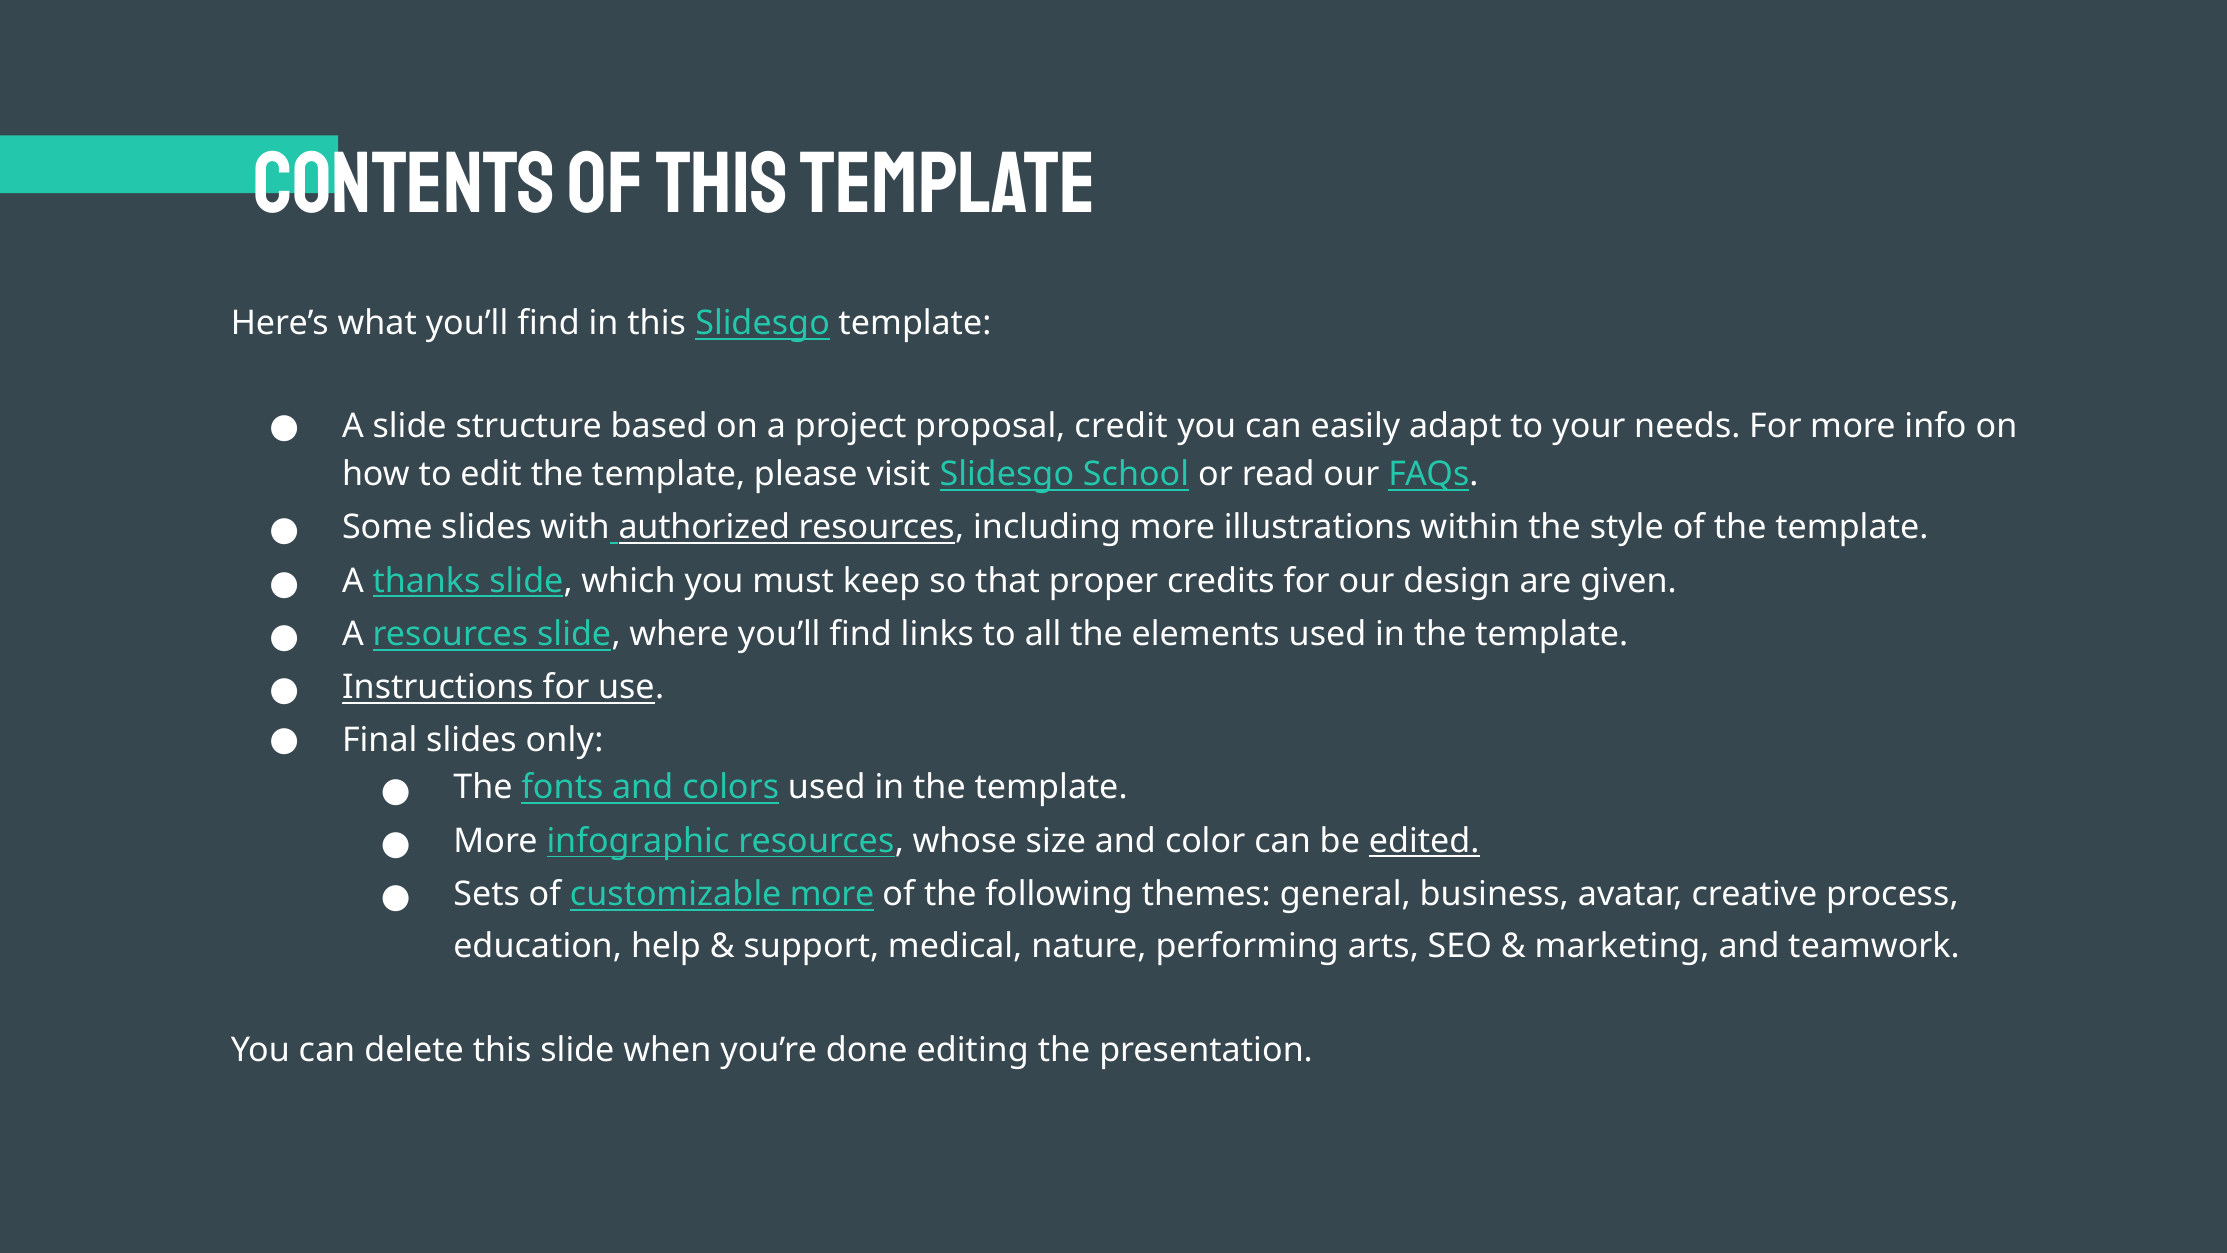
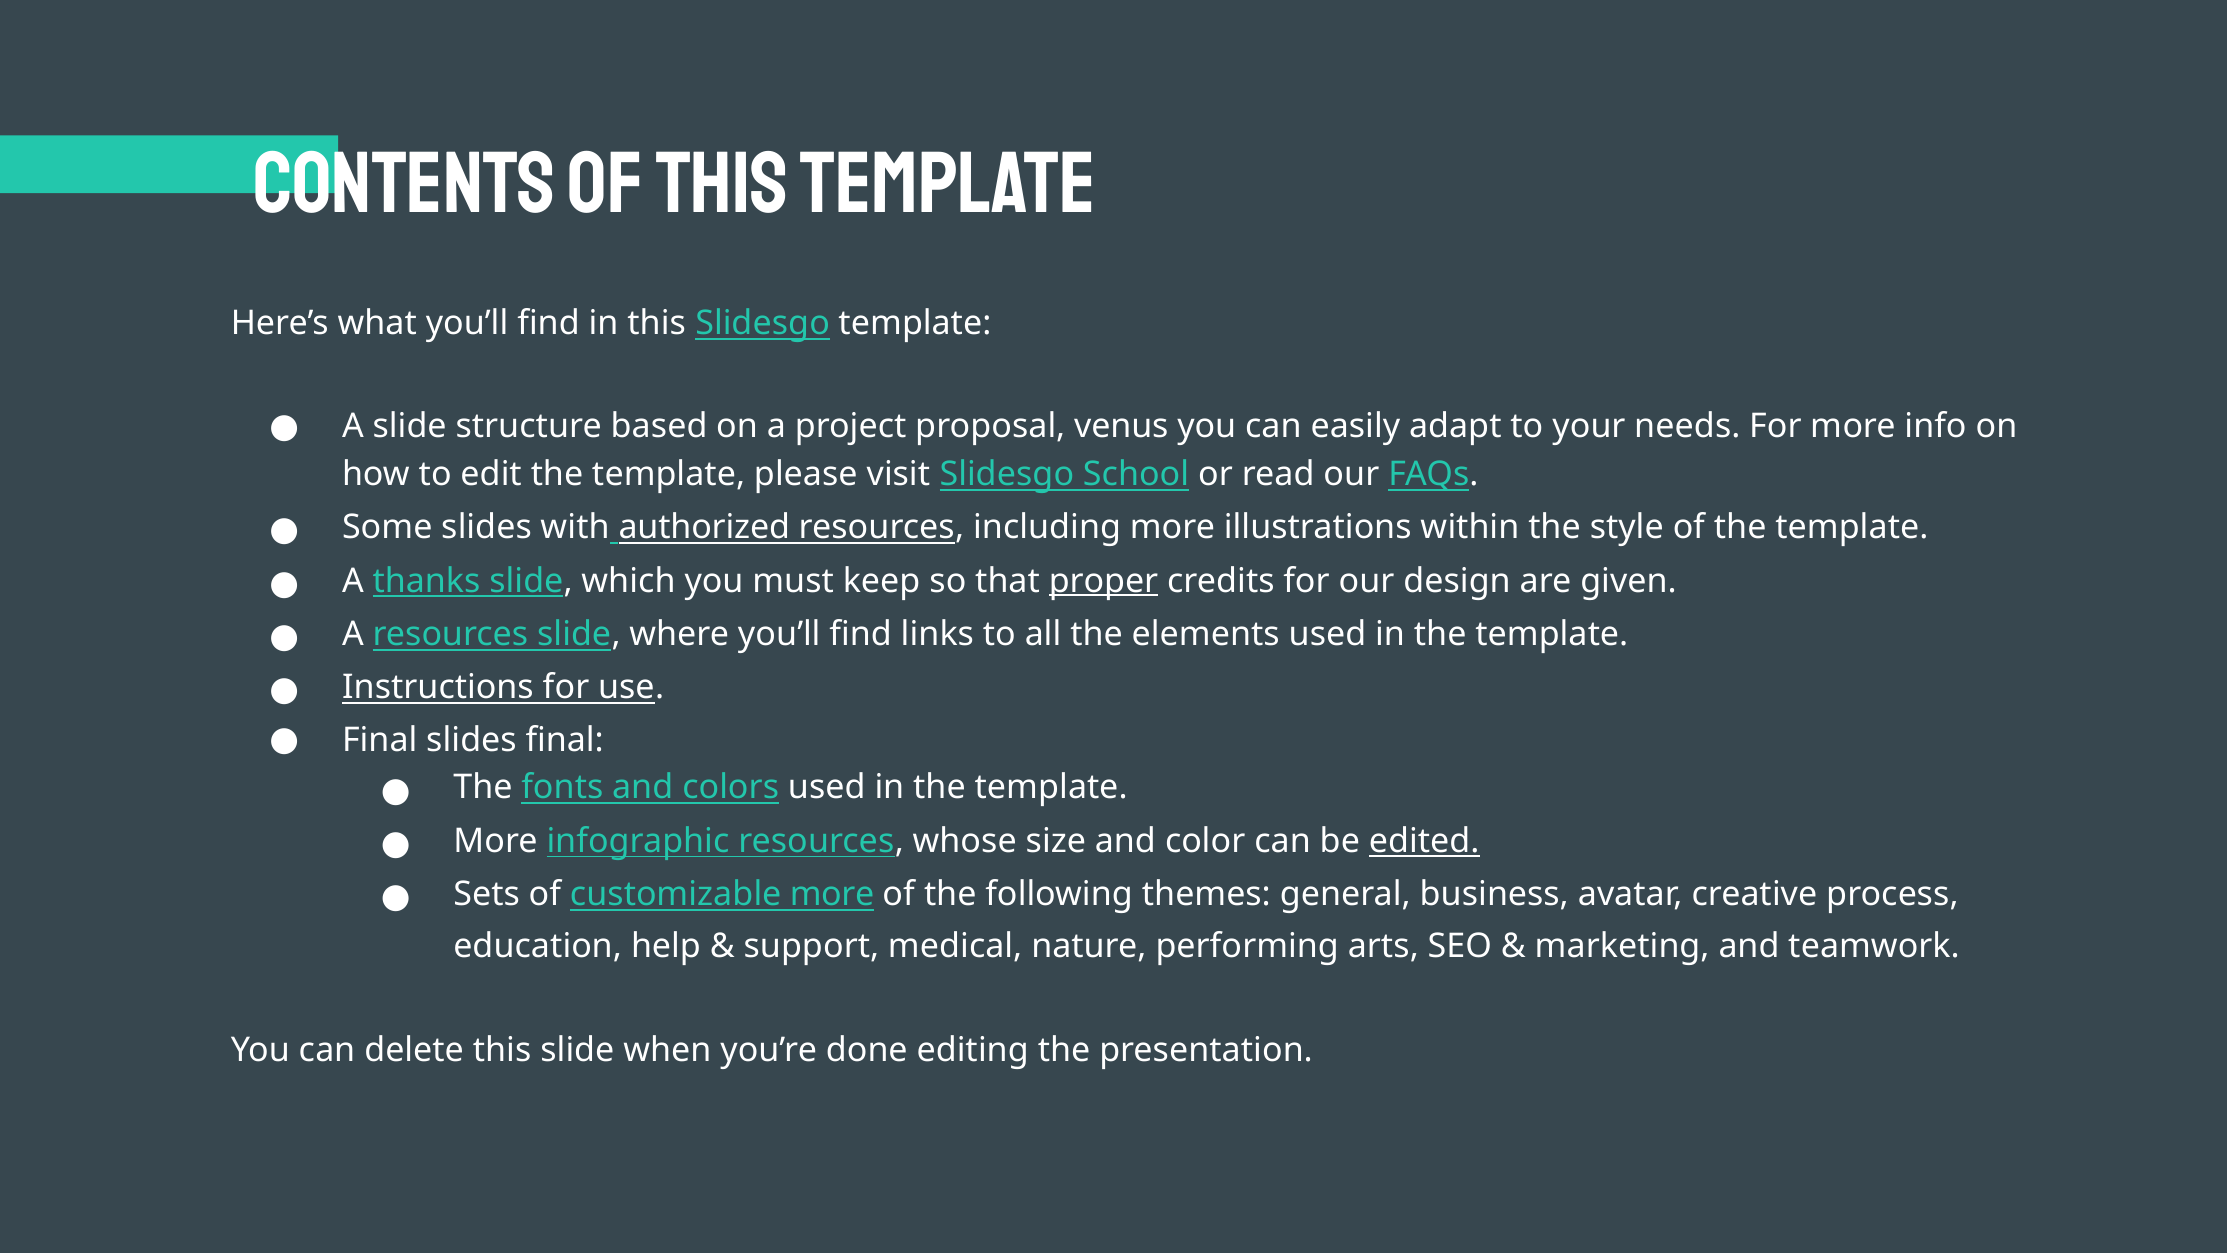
credit: credit -> venus
proper underline: none -> present
slides only: only -> final
